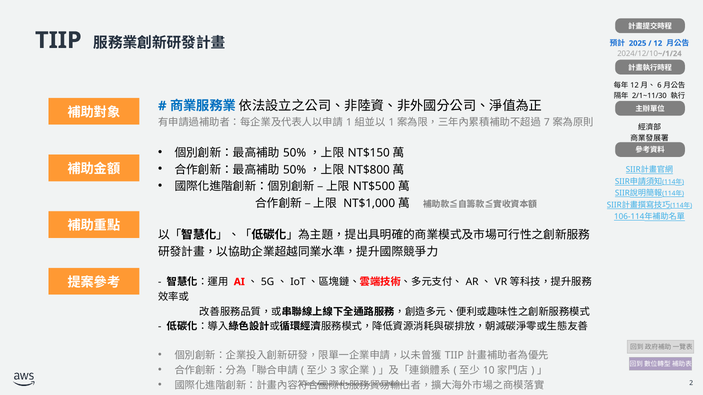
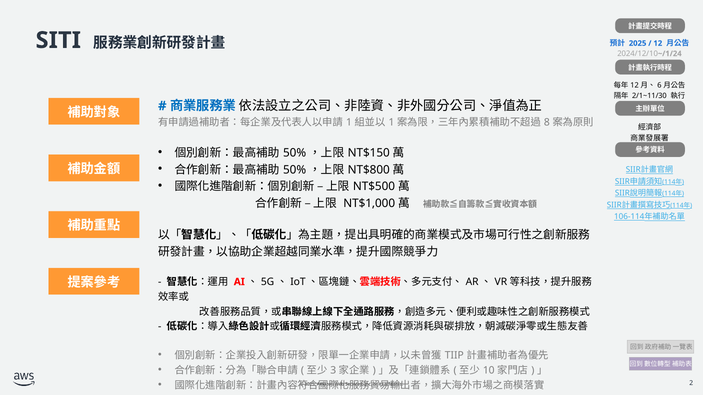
TIIP at (58, 40): TIIP -> SITI
7: 7 -> 8
